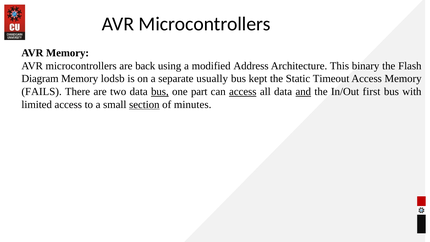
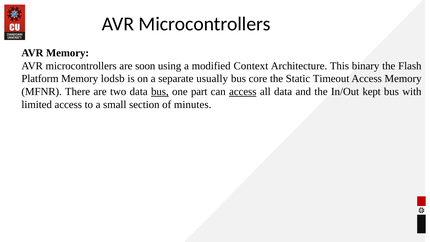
back: back -> soon
Address: Address -> Context
Diagram: Diagram -> Platform
kept: kept -> core
FAILS: FAILS -> MFNR
and underline: present -> none
first: first -> kept
section underline: present -> none
